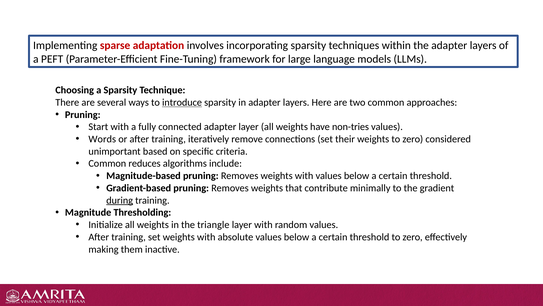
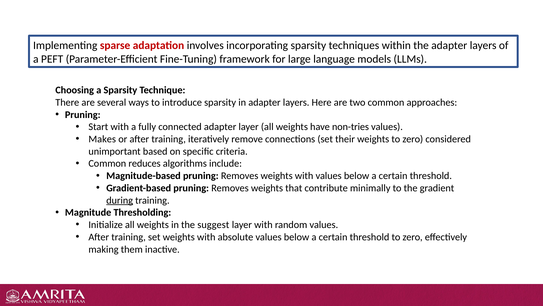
introduce underline: present -> none
Words: Words -> Makes
triangle: triangle -> suggest
